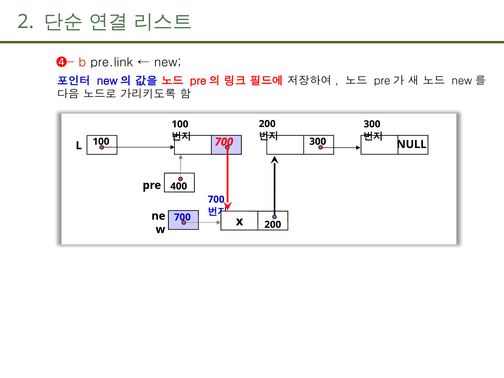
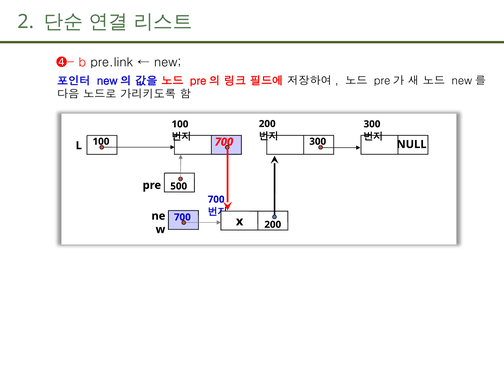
400: 400 -> 500
